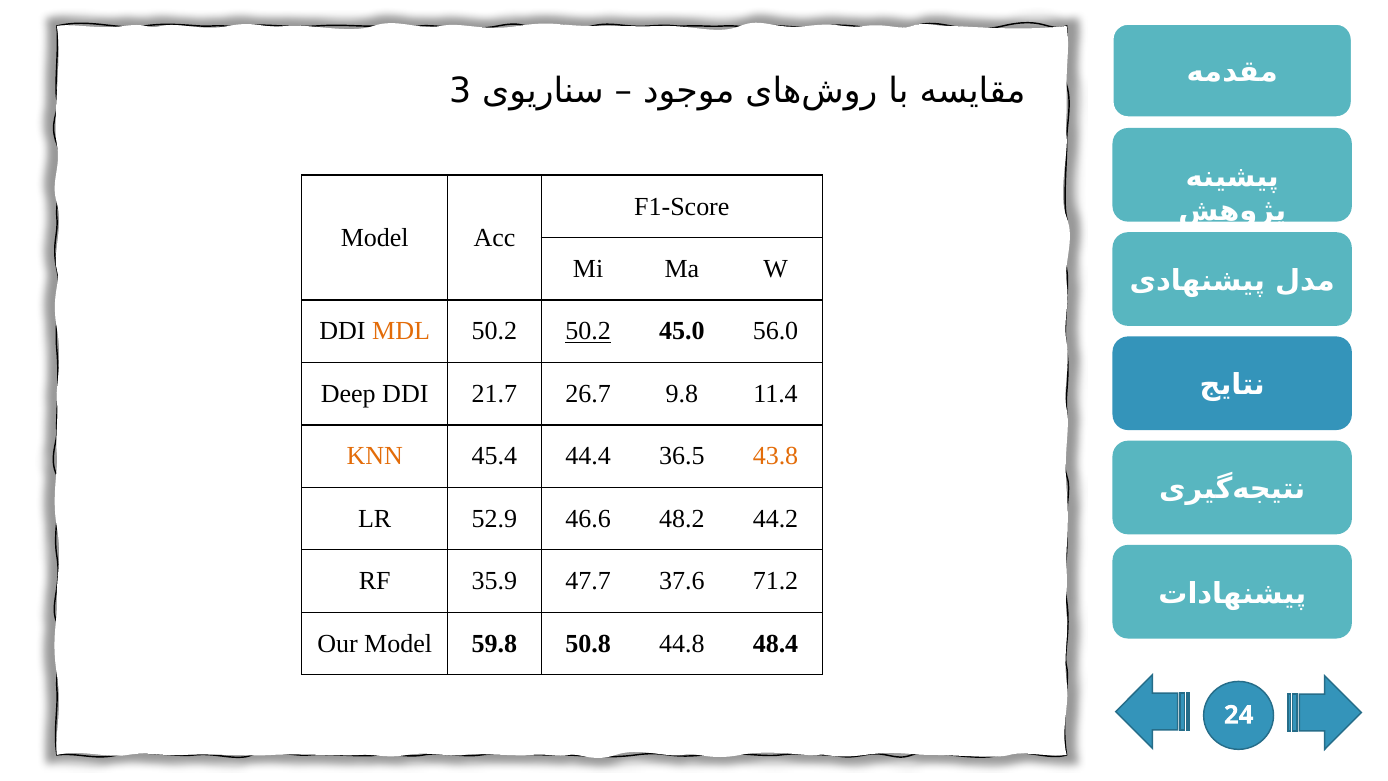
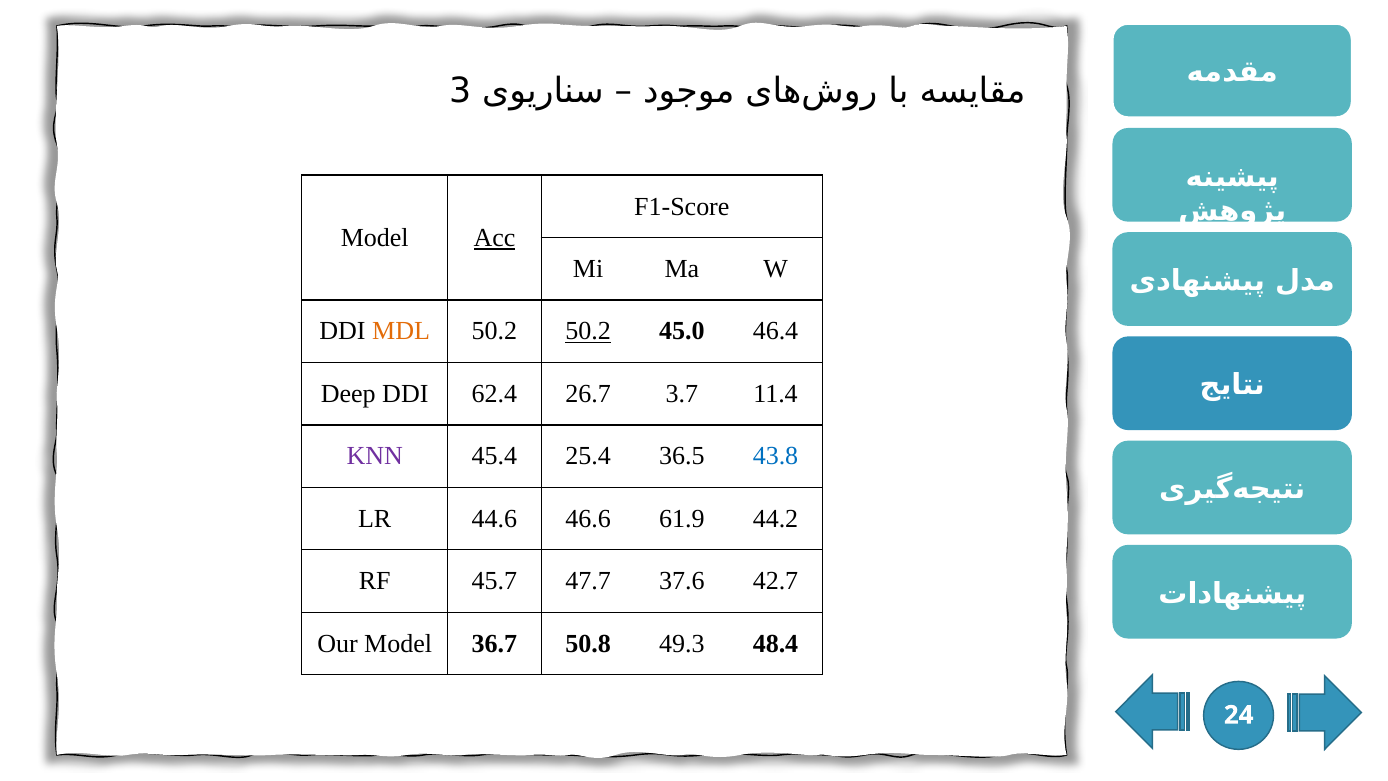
Acc underline: none -> present
56.0: 56.0 -> 46.4
21.7: 21.7 -> 62.4
9.8: 9.8 -> 3.7
KNN colour: orange -> purple
44.4: 44.4 -> 25.4
43.8 colour: orange -> blue
52.9: 52.9 -> 44.6
48.2: 48.2 -> 61.9
35.9: 35.9 -> 45.7
71.2: 71.2 -> 42.7
59.8: 59.8 -> 36.7
44.8: 44.8 -> 49.3
